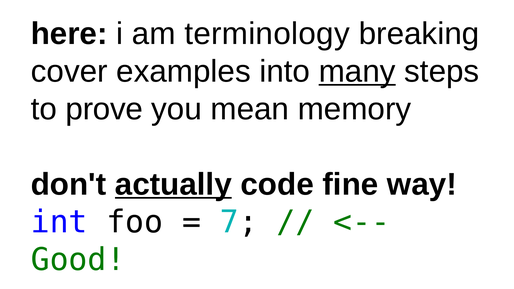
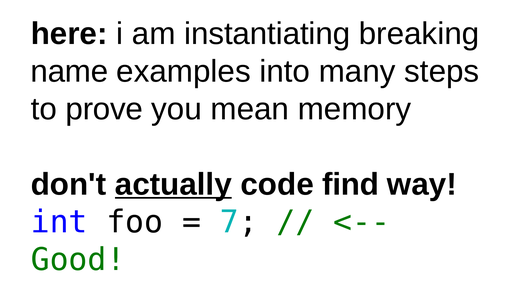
terminology: terminology -> instantiating
cover: cover -> name
many underline: present -> none
fine: fine -> find
